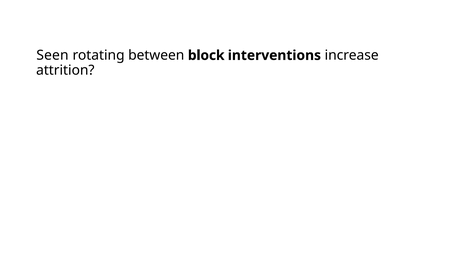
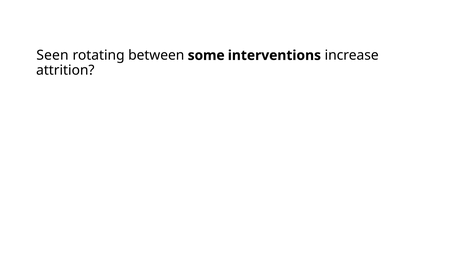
block: block -> some
